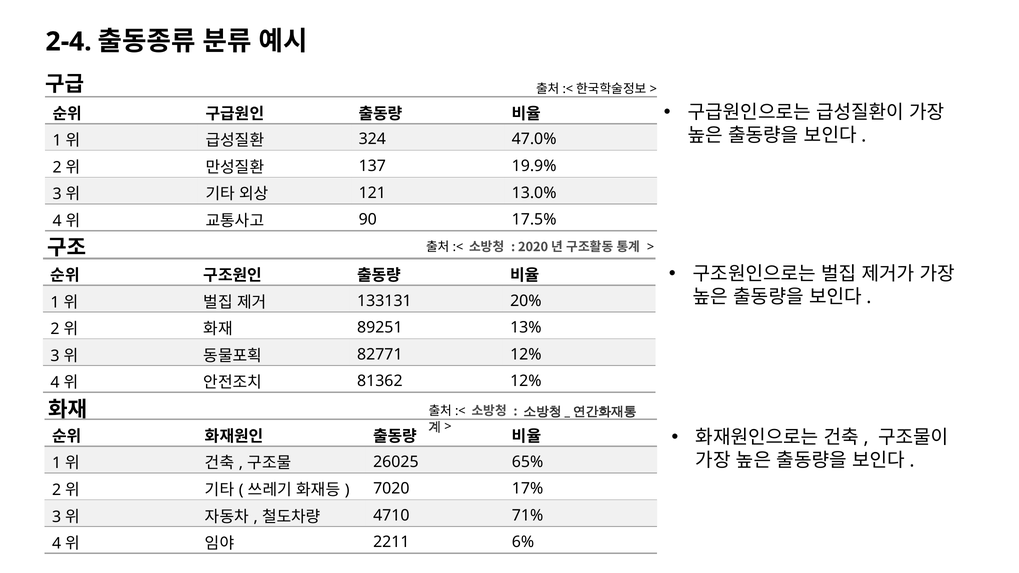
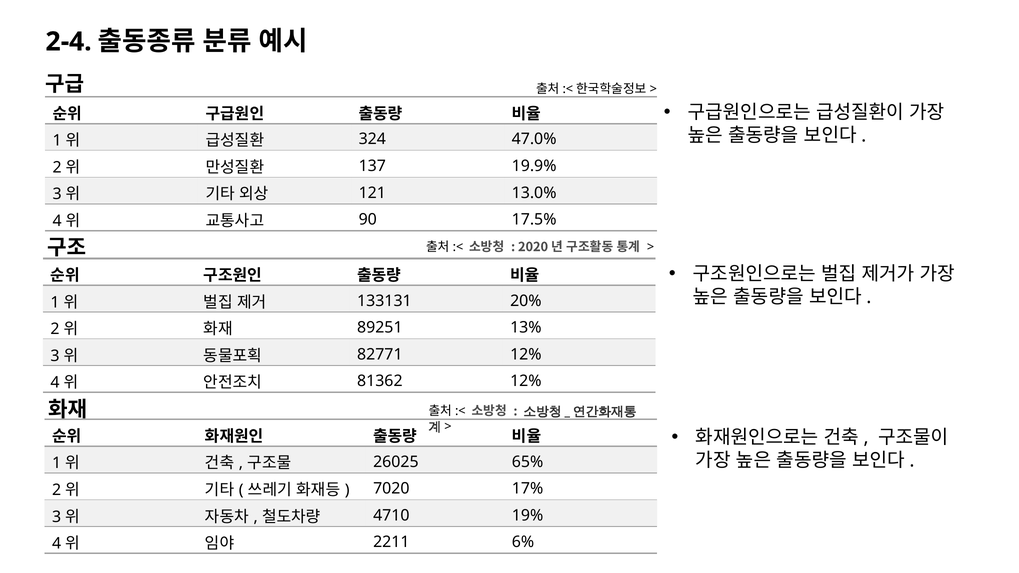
71%: 71% -> 19%
